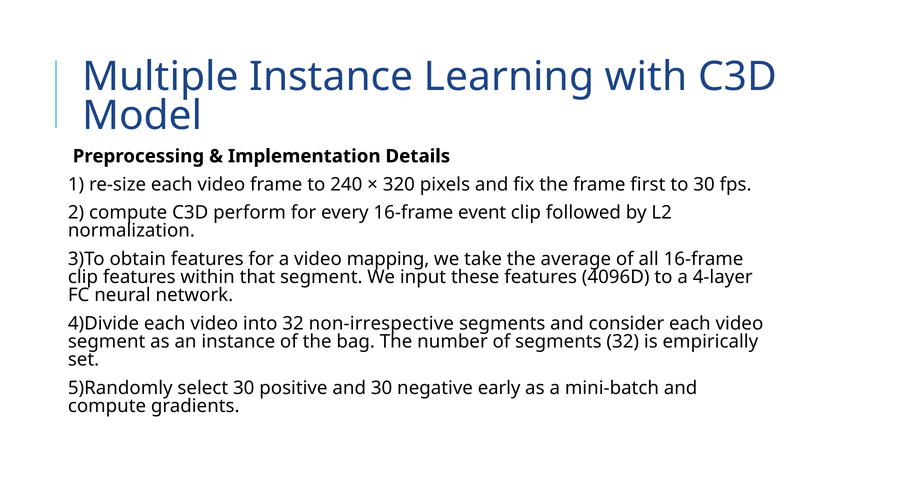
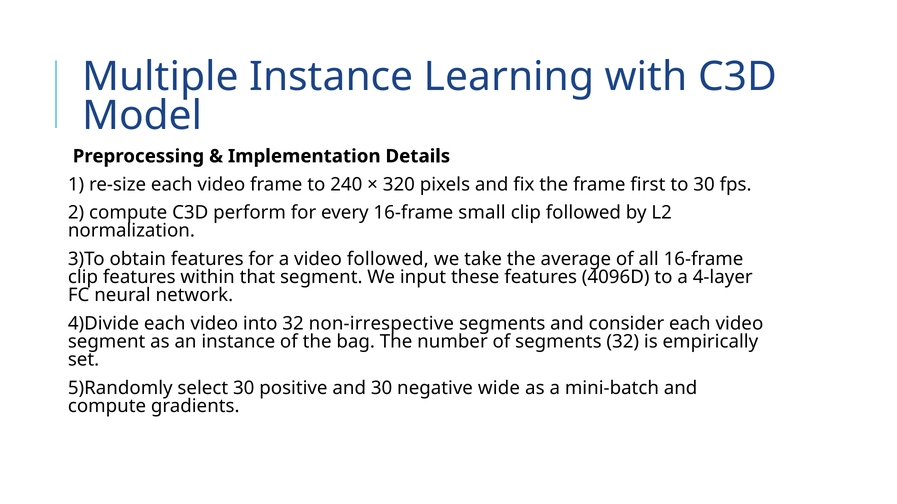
event: event -> small
video mapping: mapping -> followed
early: early -> wide
